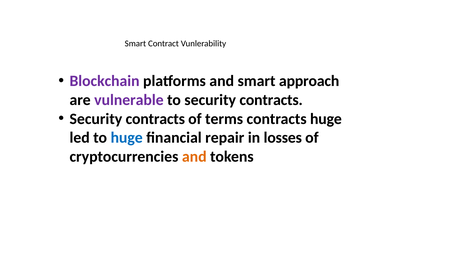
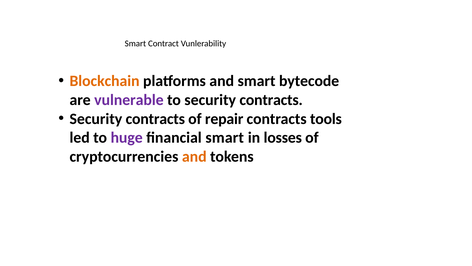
Blockchain colour: purple -> orange
approach: approach -> bytecode
terms: terms -> repair
contracts huge: huge -> tools
huge at (127, 137) colour: blue -> purple
financial repair: repair -> smart
